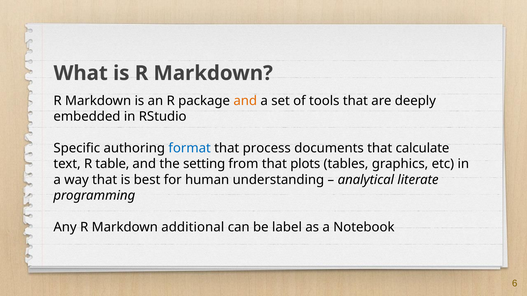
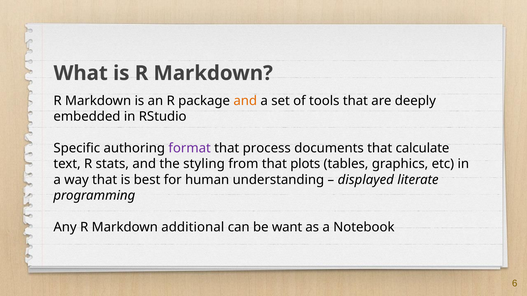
format colour: blue -> purple
table: table -> stats
setting: setting -> styling
analytical: analytical -> displayed
label: label -> want
